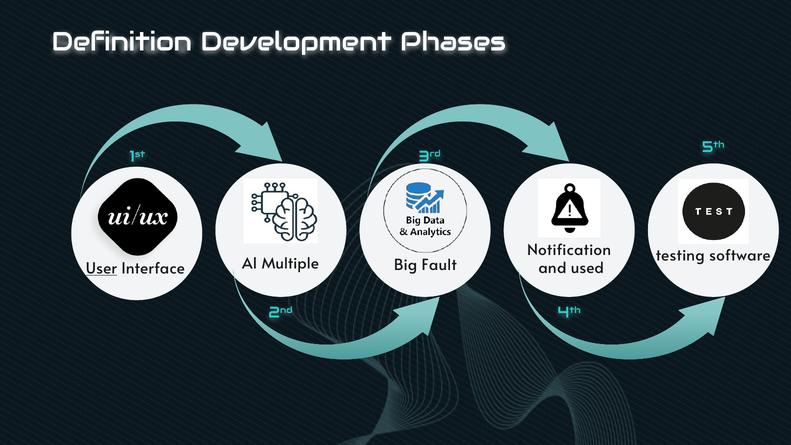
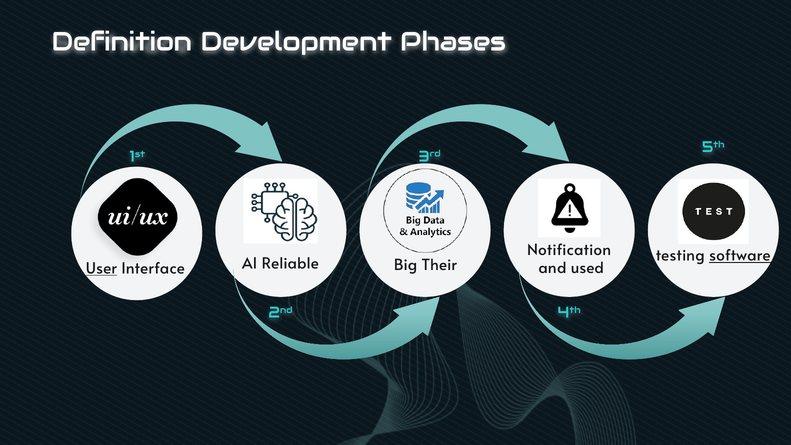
software underline: none -> present
Fault: Fault -> Their
Multiple: Multiple -> Reliable
